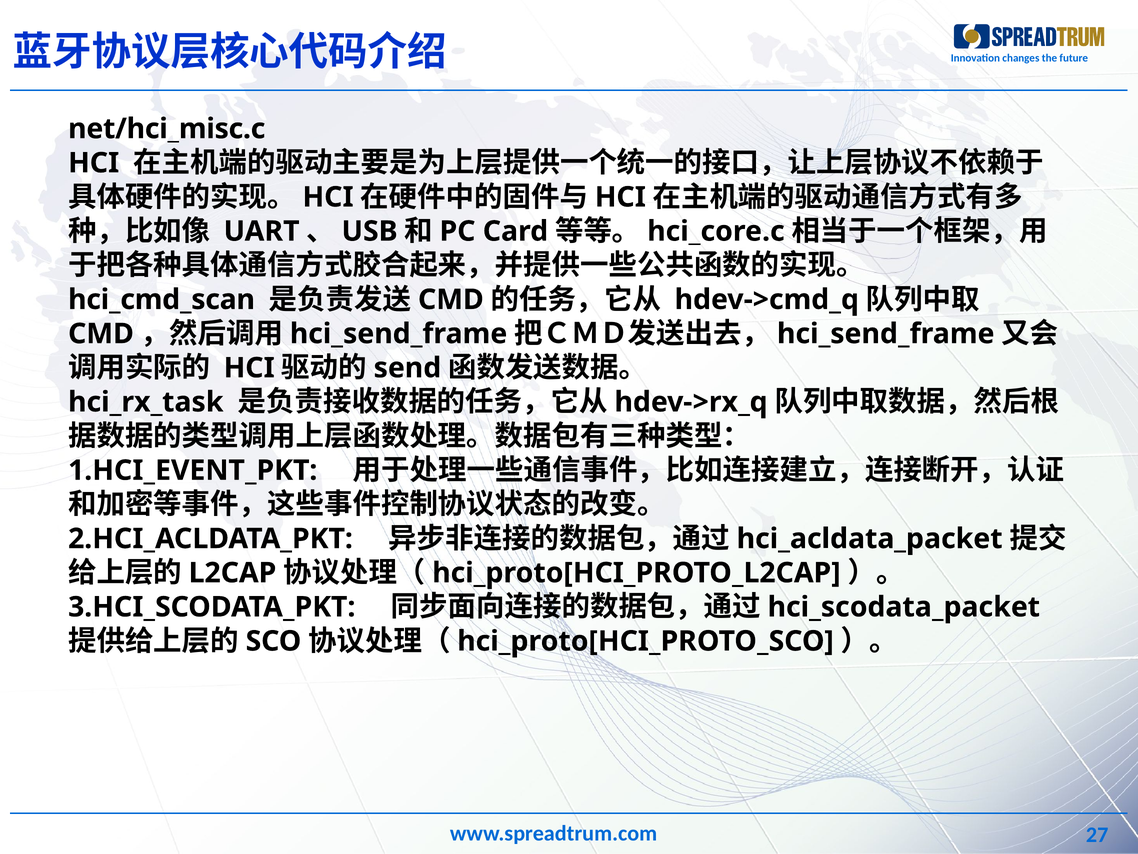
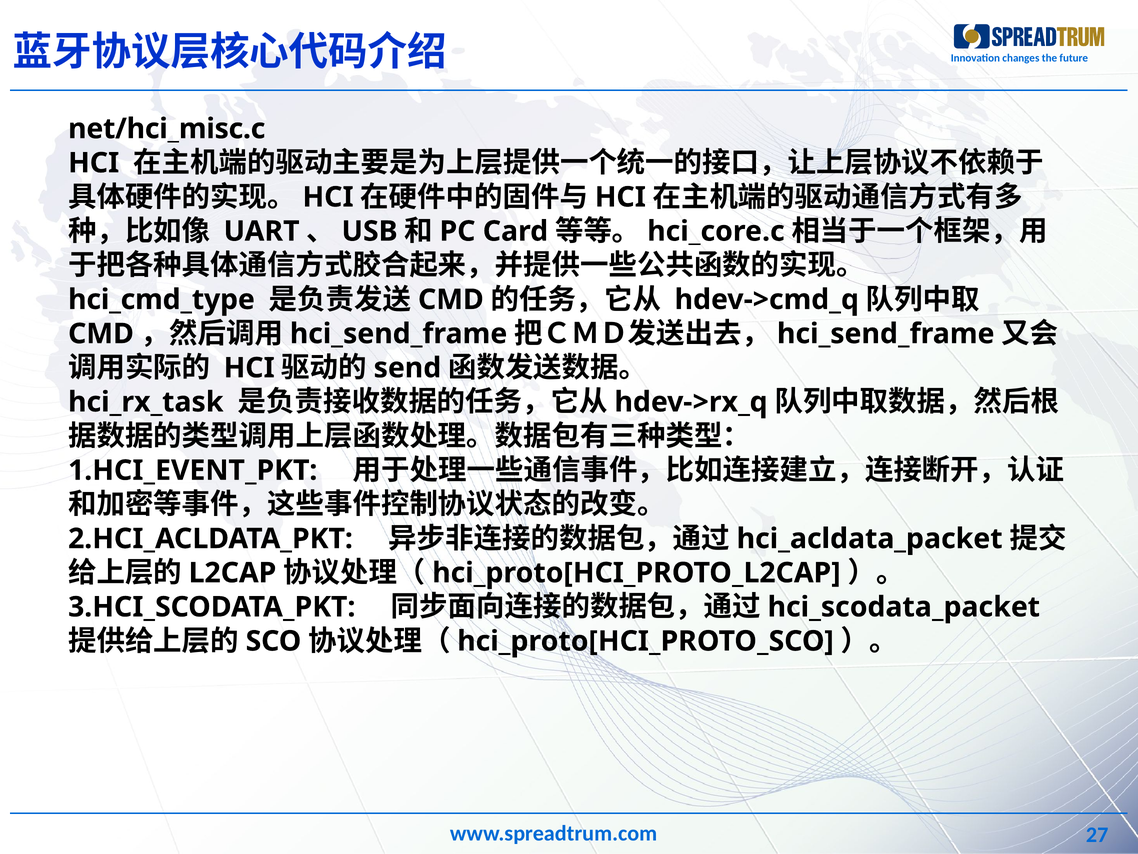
hci_cmd_scan: hci_cmd_scan -> hci_cmd_type
